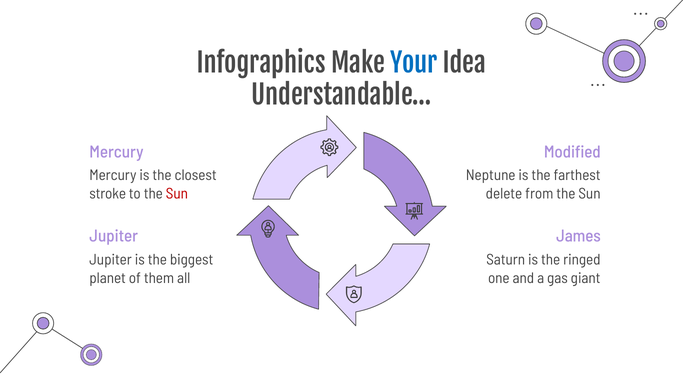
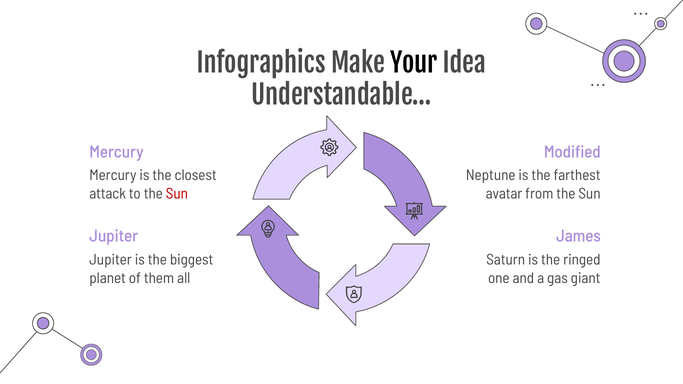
Your colour: blue -> black
stroke: stroke -> attack
delete: delete -> avatar
